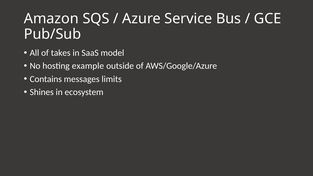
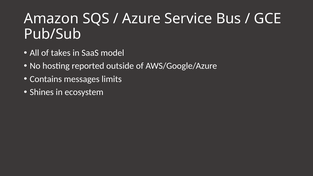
example: example -> reported
